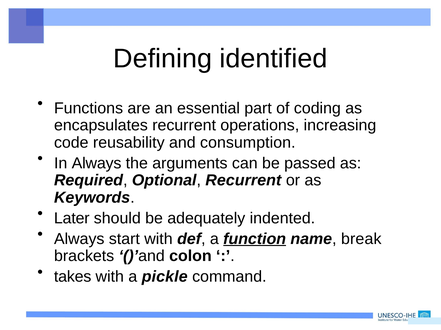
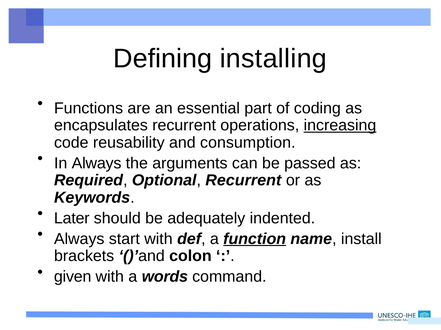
identified: identified -> installing
increasing underline: none -> present
break: break -> install
takes: takes -> given
pickle: pickle -> words
